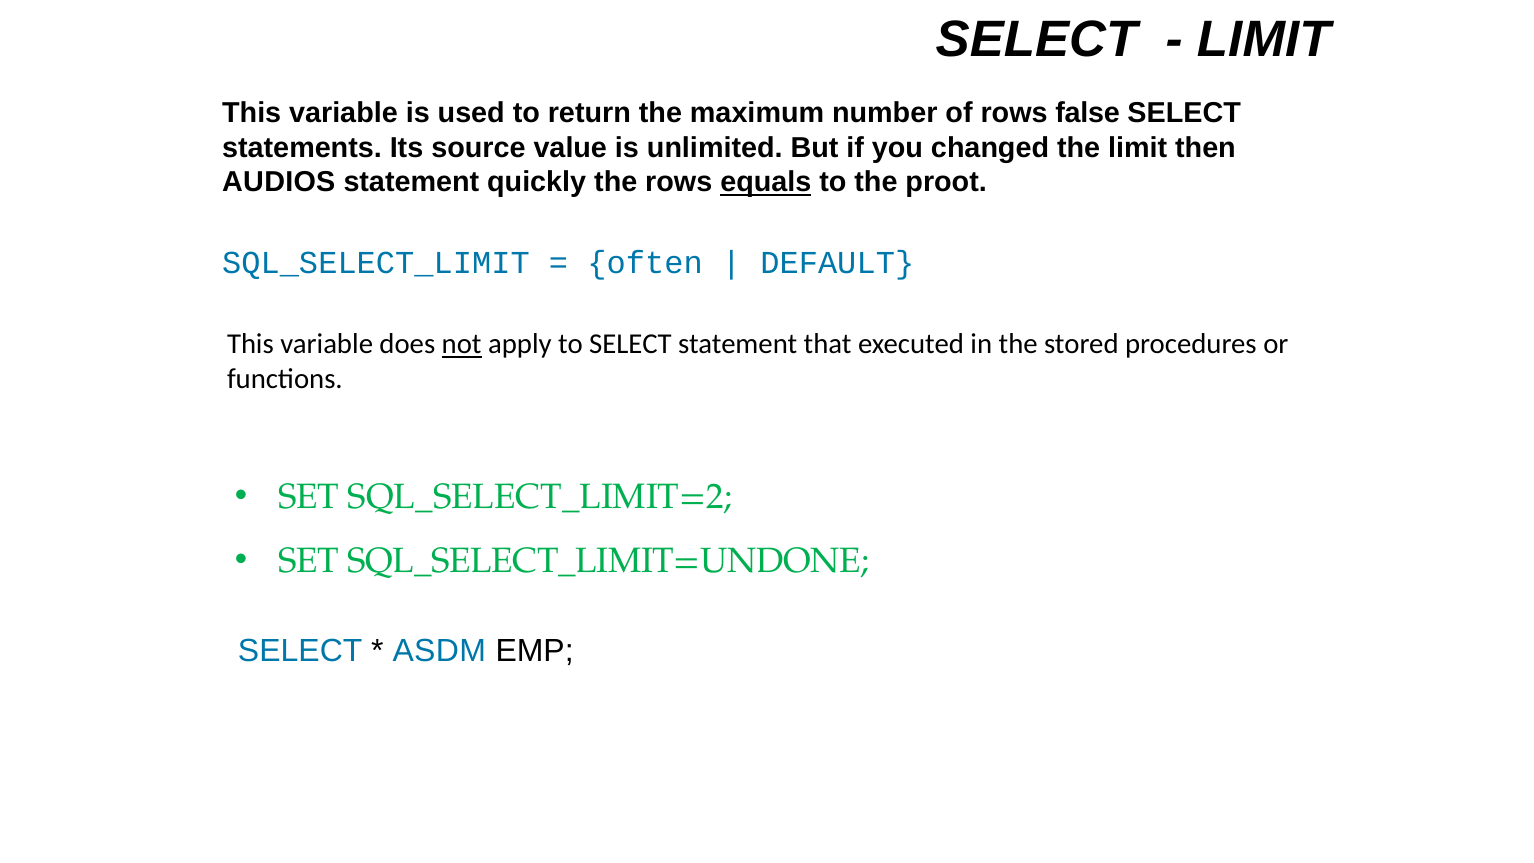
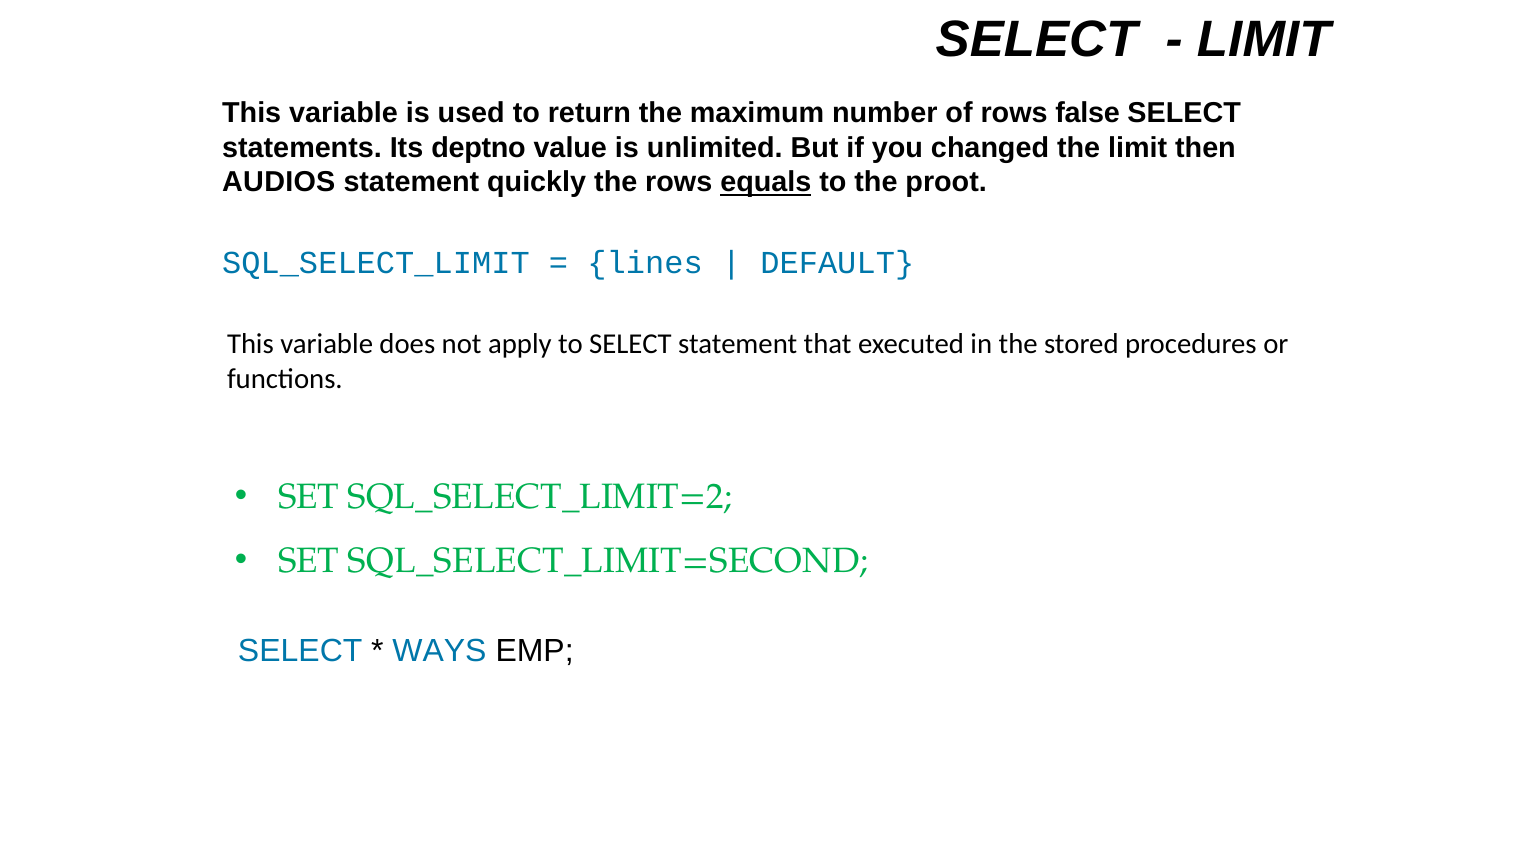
source: source -> deptno
often: often -> lines
not underline: present -> none
SQL_SELECT_LIMIT=UNDONE: SQL_SELECT_LIMIT=UNDONE -> SQL_SELECT_LIMIT=SECOND
ASDM: ASDM -> WAYS
